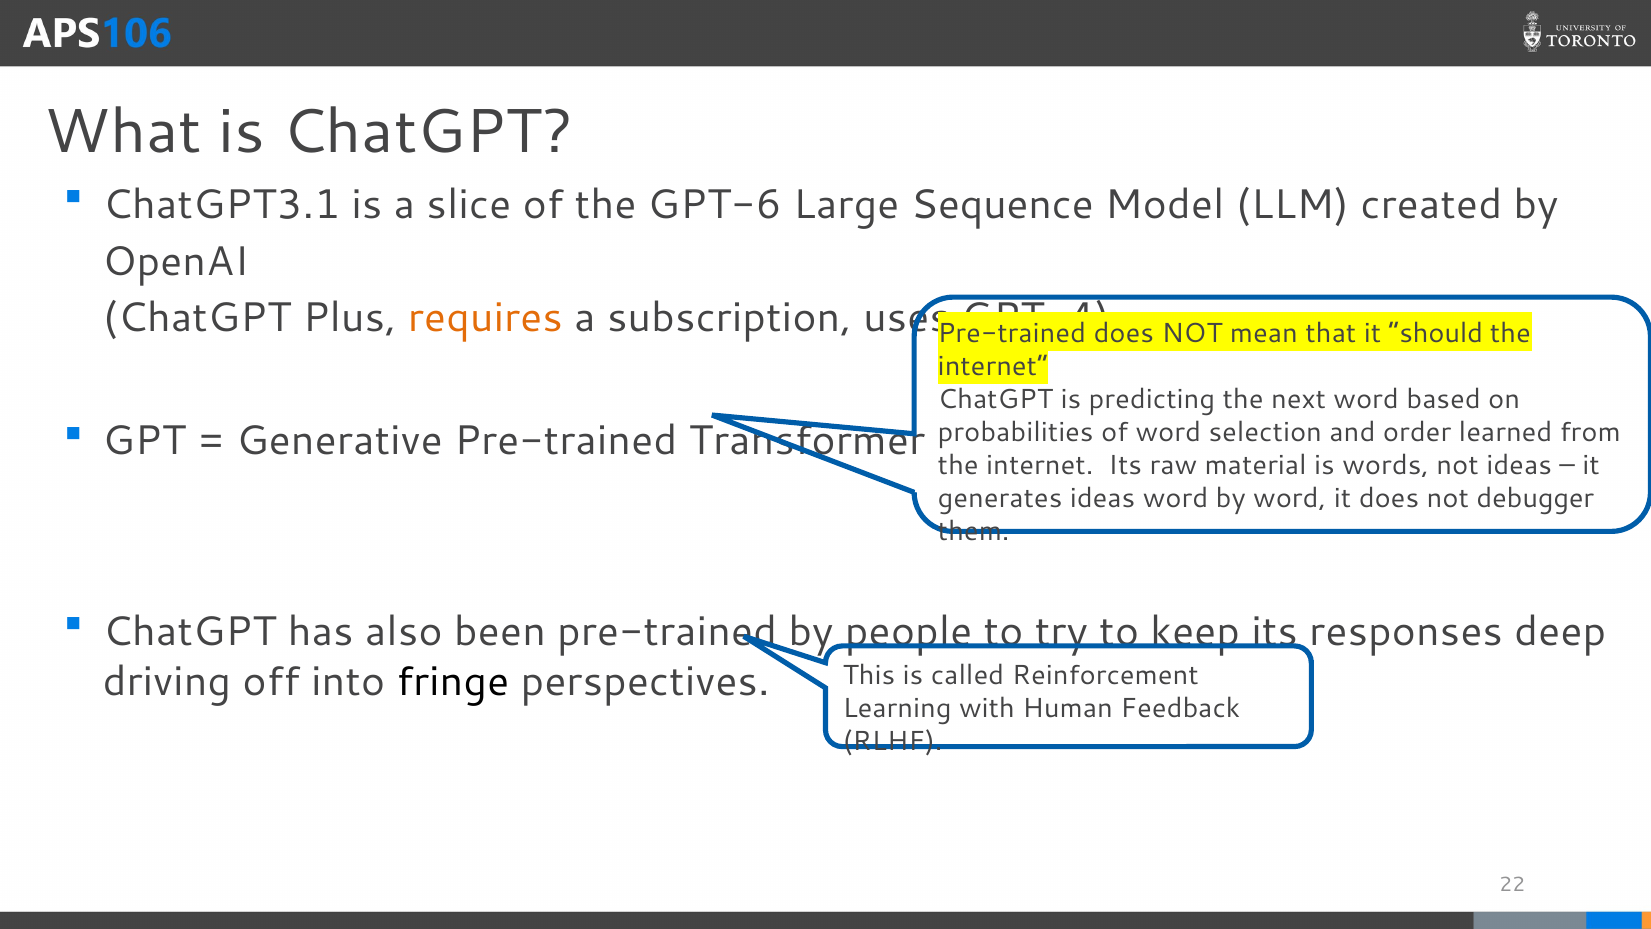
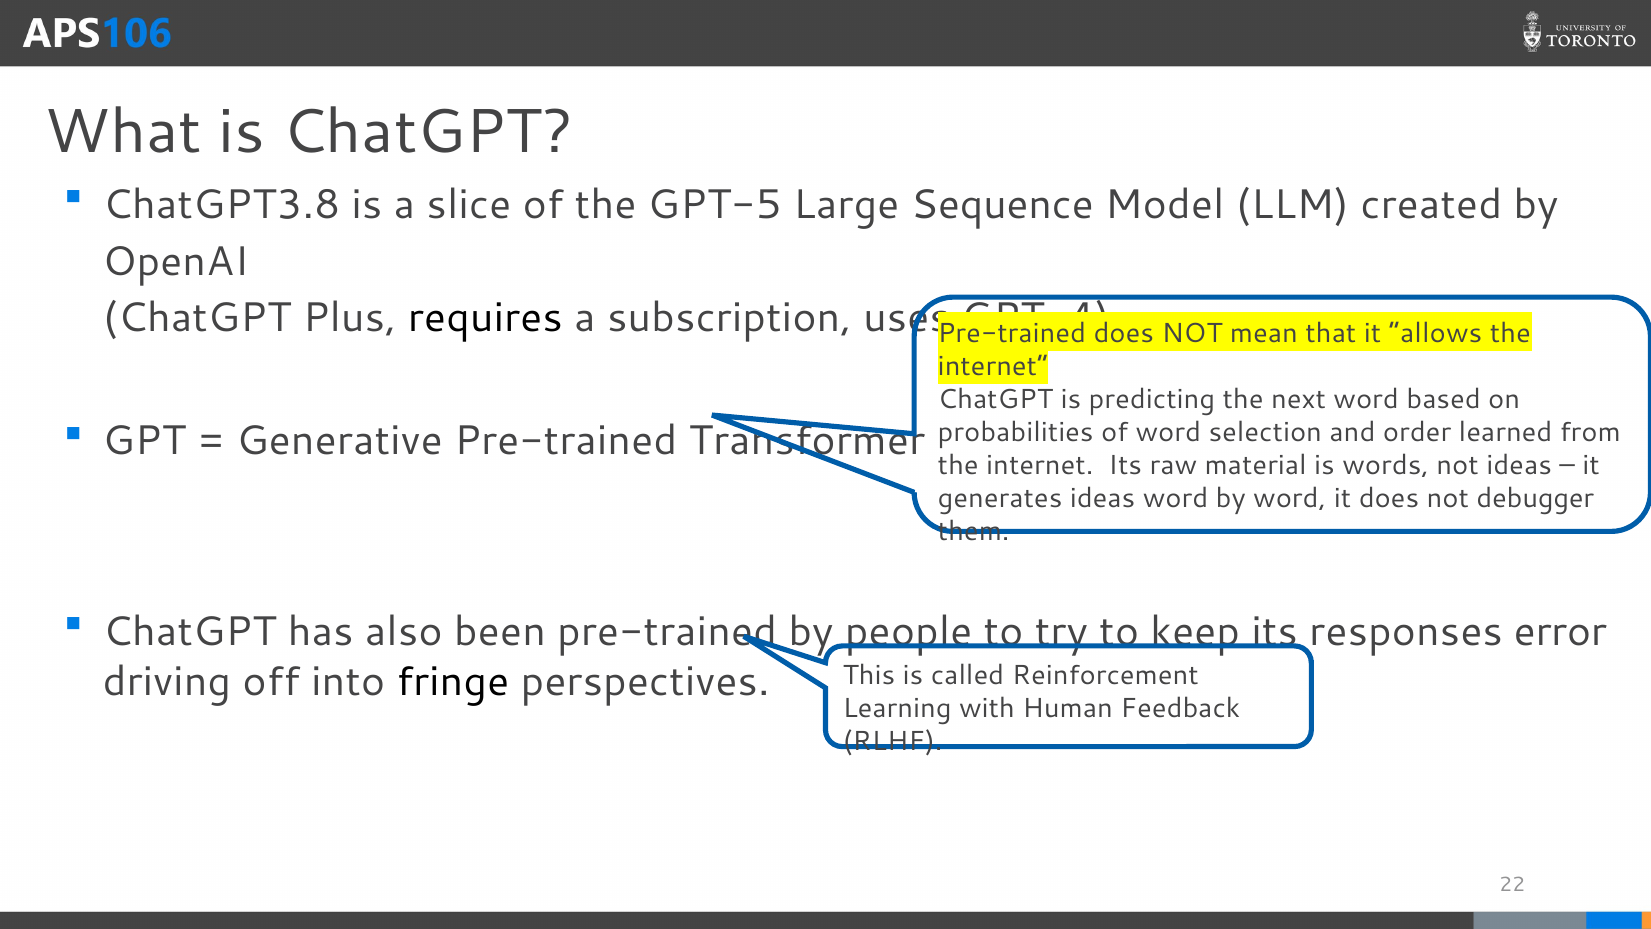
ChatGPT3.1: ChatGPT3.1 -> ChatGPT3.8
GPT-6: GPT-6 -> GPT-5
requires colour: orange -> black
should: should -> allows
deep: deep -> error
